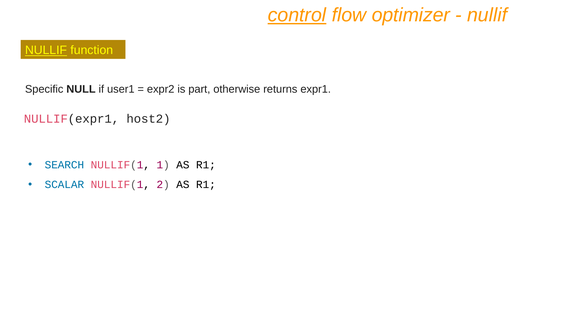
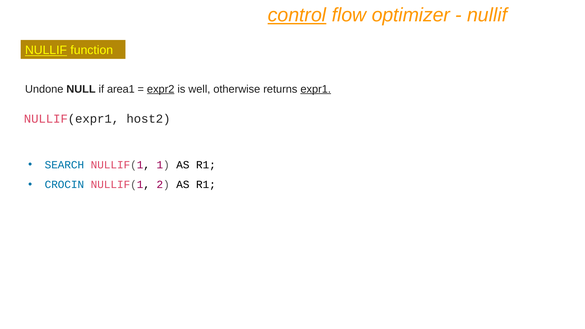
Specific: Specific -> Undone
user1: user1 -> area1
expr2 underline: none -> present
part: part -> well
expr1 underline: none -> present
SCALAR: SCALAR -> CROCIN
